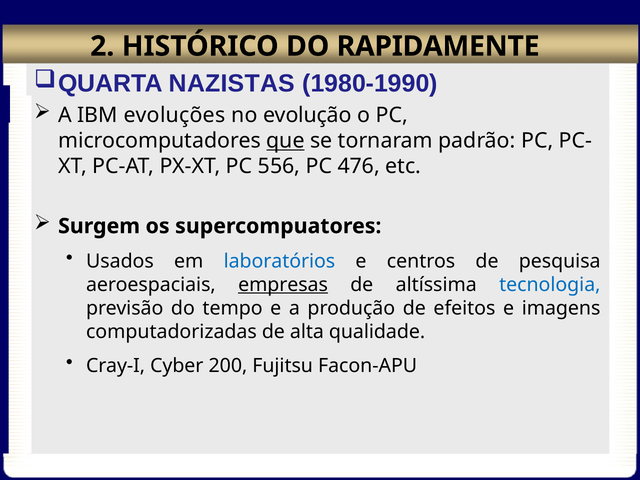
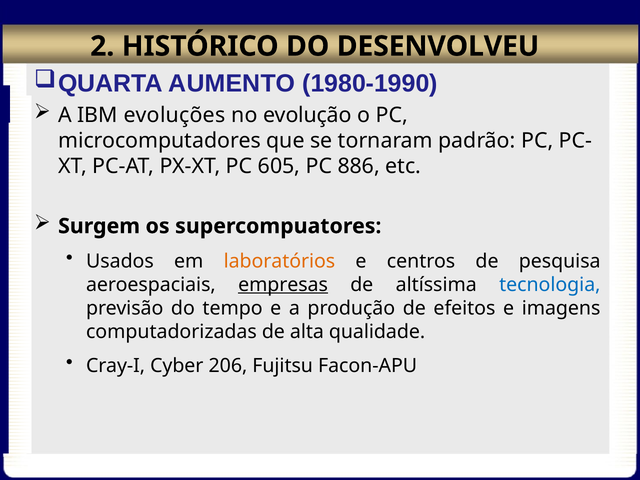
RAPIDAMENTE: RAPIDAMENTE -> DESENVOLVEU
NAZISTAS: NAZISTAS -> AUMENTO
que underline: present -> none
556: 556 -> 605
476: 476 -> 886
laboratórios colour: blue -> orange
200: 200 -> 206
